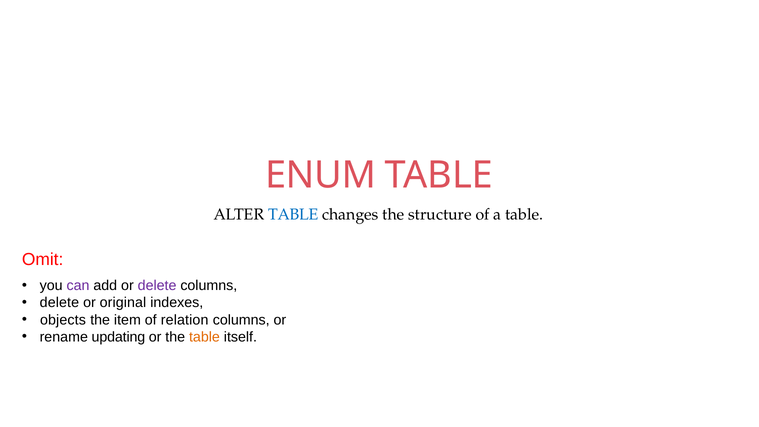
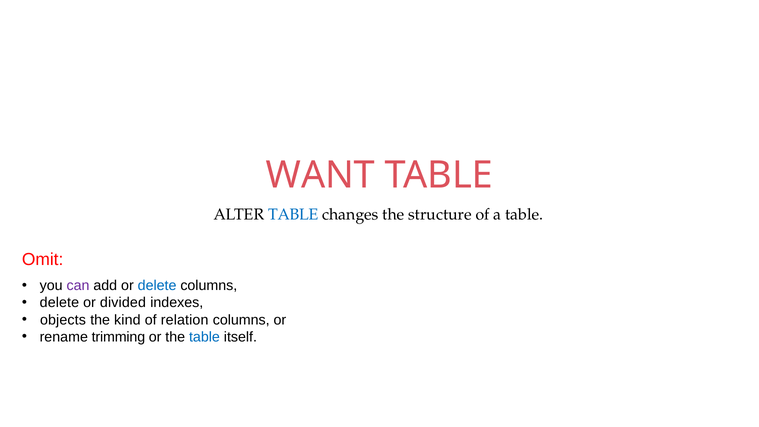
ENUM: ENUM -> WANT
delete at (157, 286) colour: purple -> blue
original: original -> divided
item: item -> kind
updating: updating -> trimming
table at (204, 337) colour: orange -> blue
